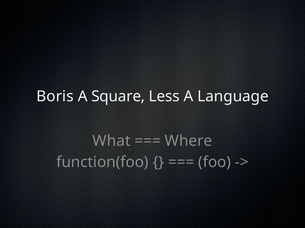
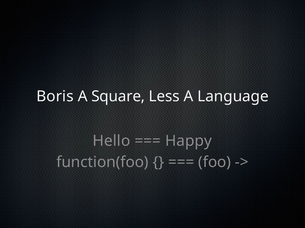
What: What -> Hello
Where: Where -> Happy
